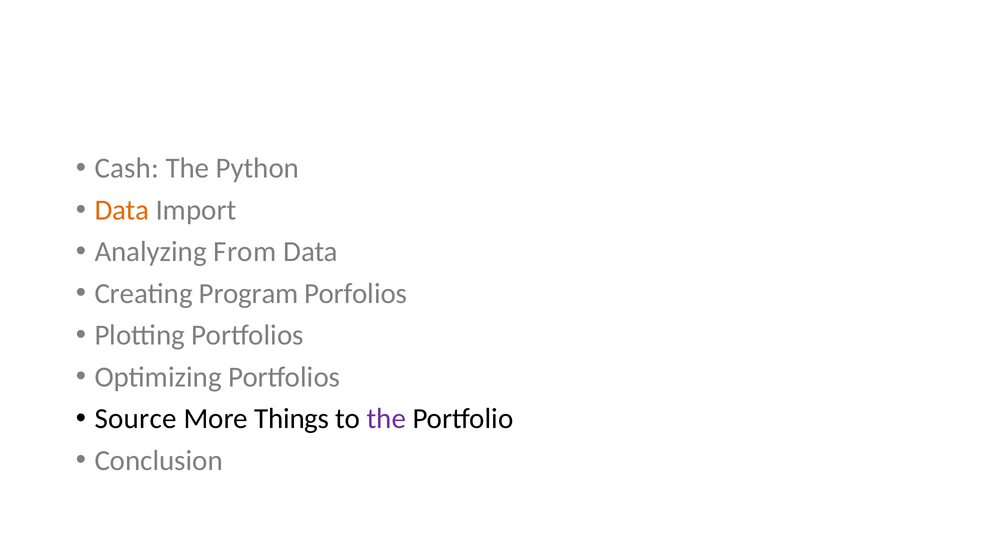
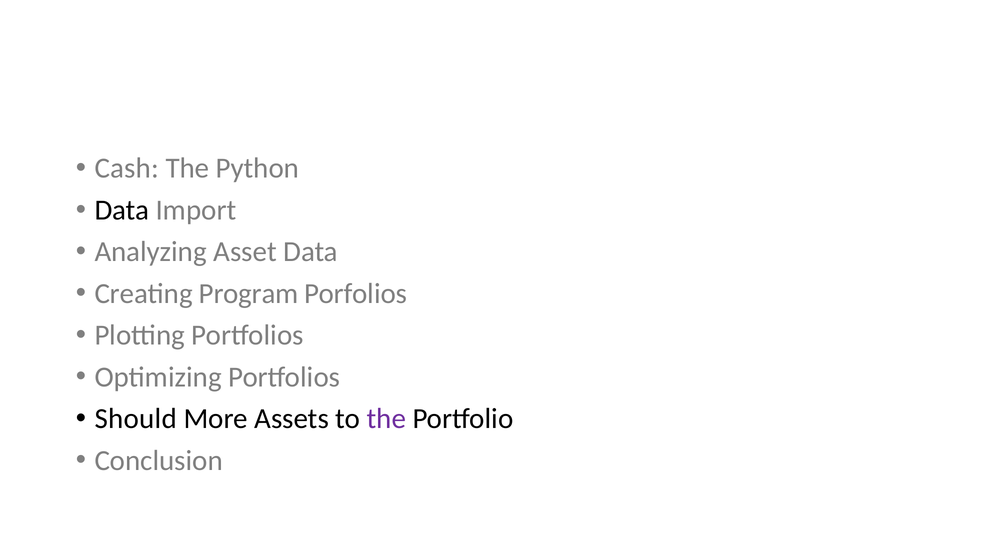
Data at (122, 210) colour: orange -> black
From: From -> Asset
Source: Source -> Should
Things: Things -> Assets
